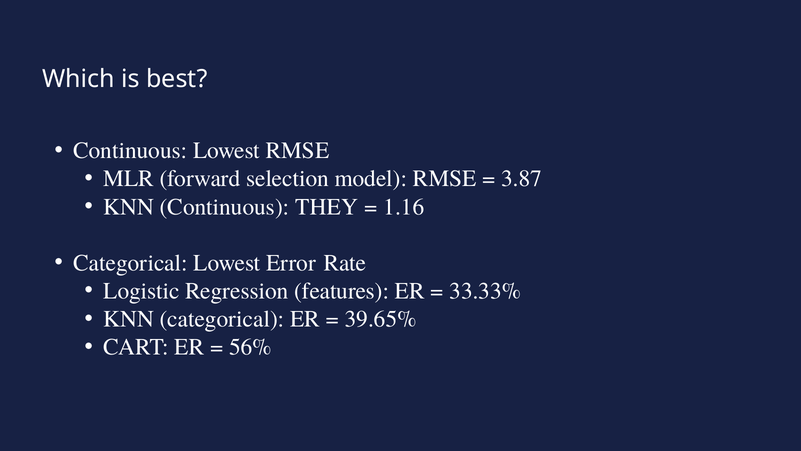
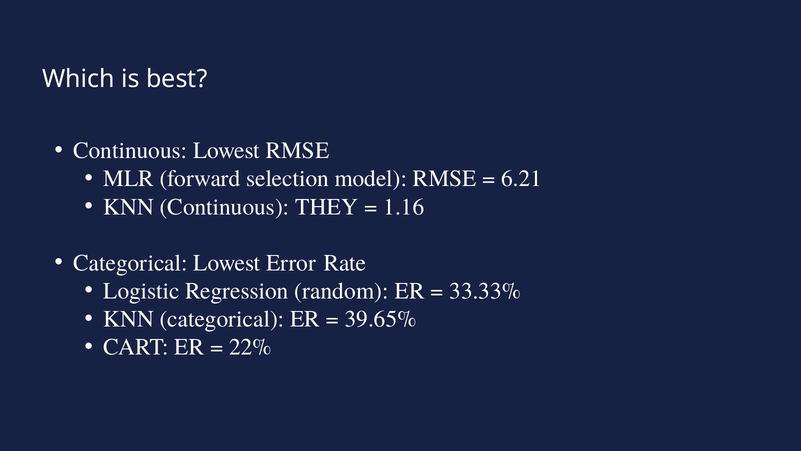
3.87: 3.87 -> 6.21
features: features -> random
56%: 56% -> 22%
